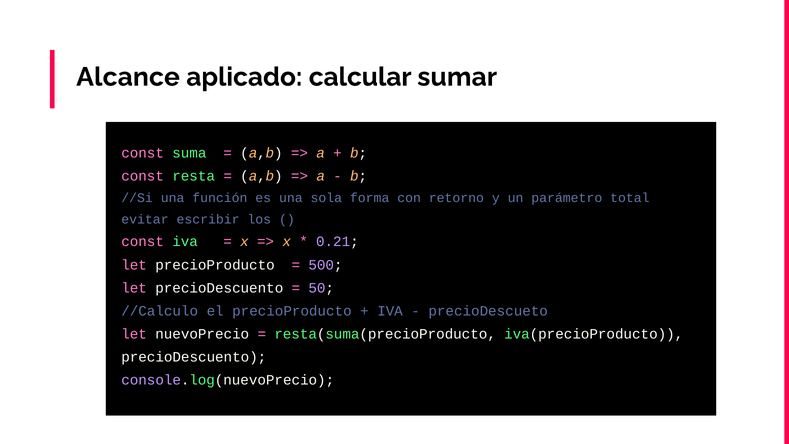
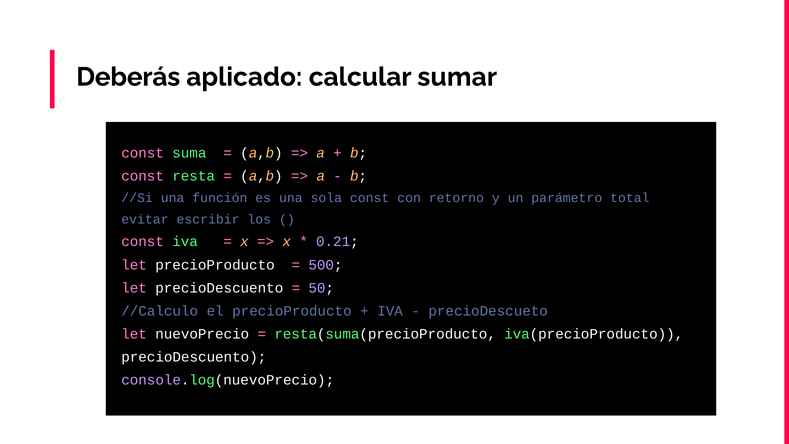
Alcance: Alcance -> Deberás
sola forma: forma -> const
